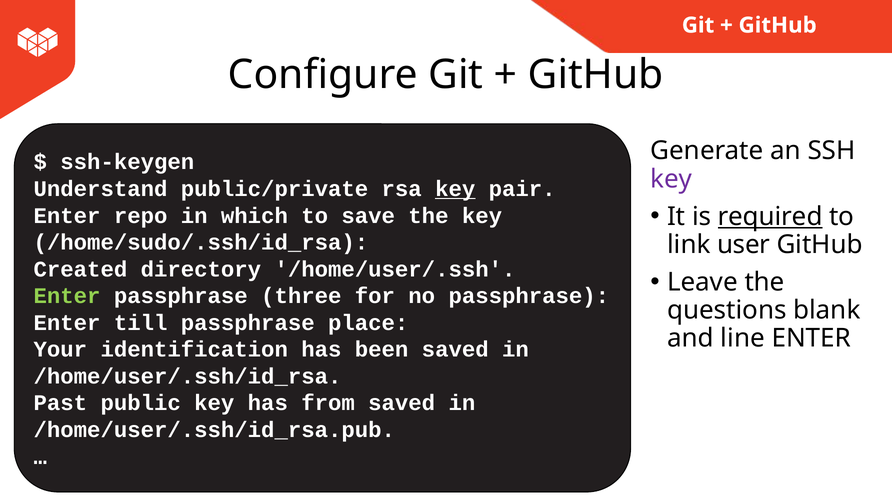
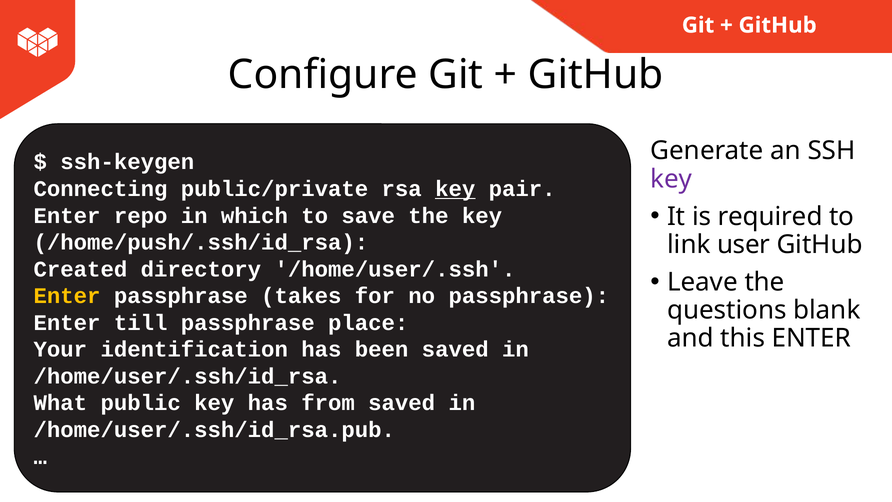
Understand: Understand -> Connecting
required underline: present -> none
/home/sudo/.ssh/id_rsa: /home/sudo/.ssh/id_rsa -> /home/push/.ssh/id_rsa
Enter at (67, 296) colour: light green -> yellow
three: three -> takes
line: line -> this
Past: Past -> What
